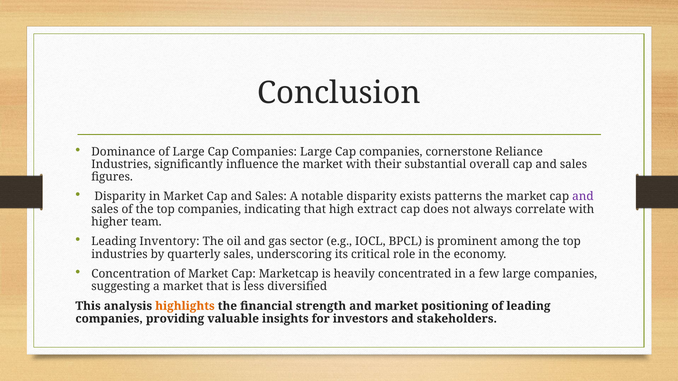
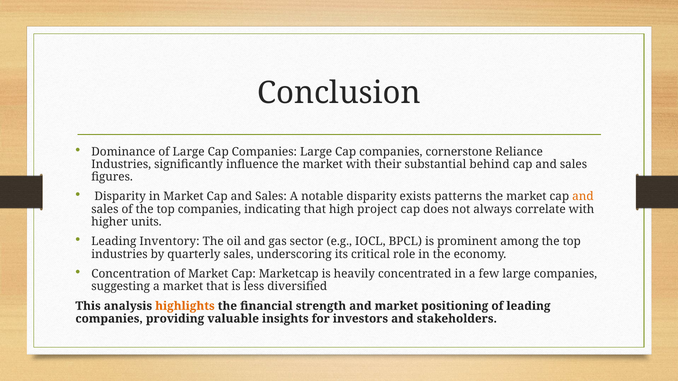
overall: overall -> behind
and at (583, 197) colour: purple -> orange
extract: extract -> project
team: team -> units
